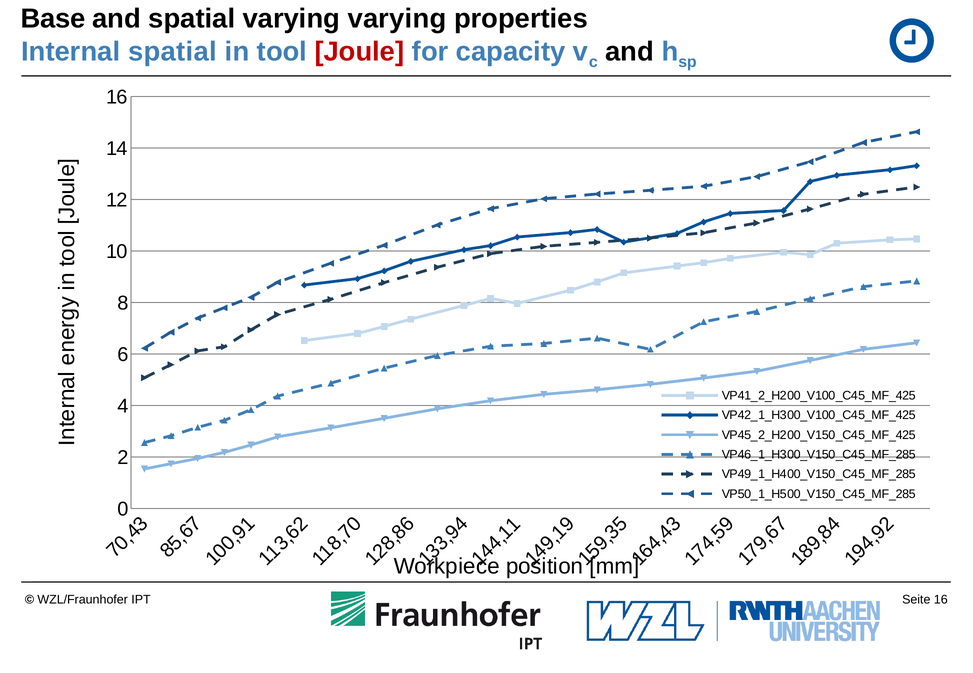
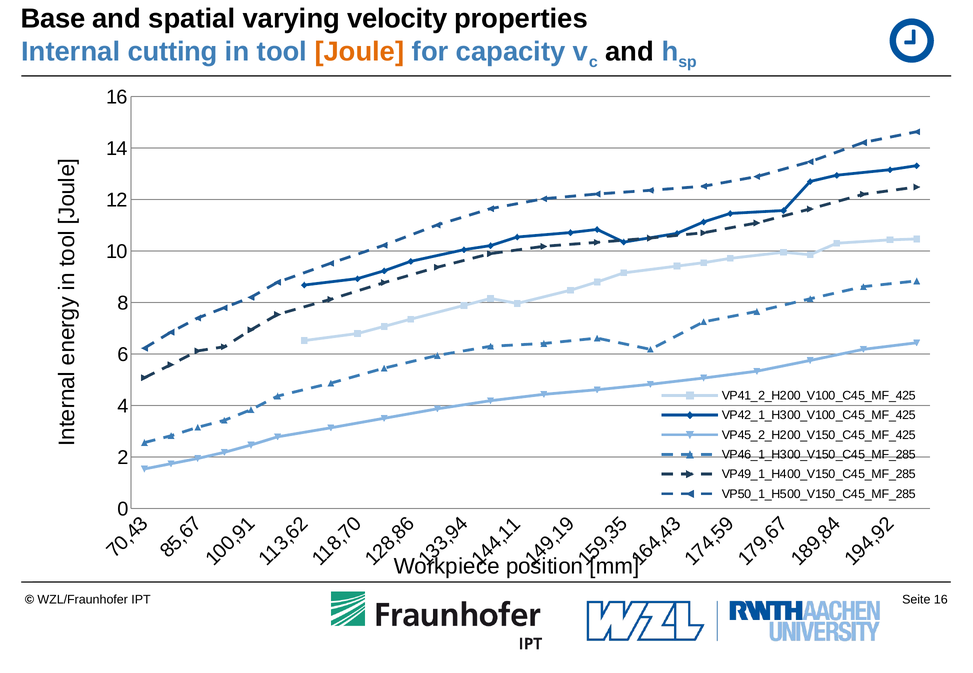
varying varying: varying -> velocity
Internal spatial: spatial -> cutting
Joule colour: red -> orange
